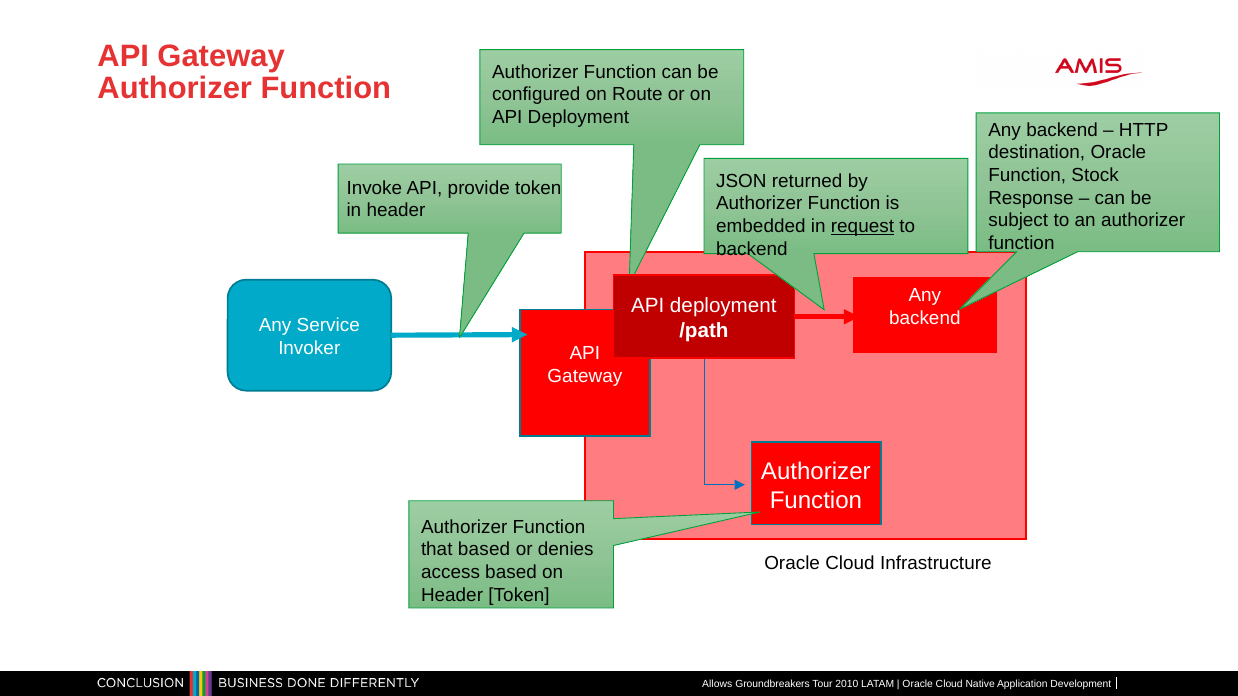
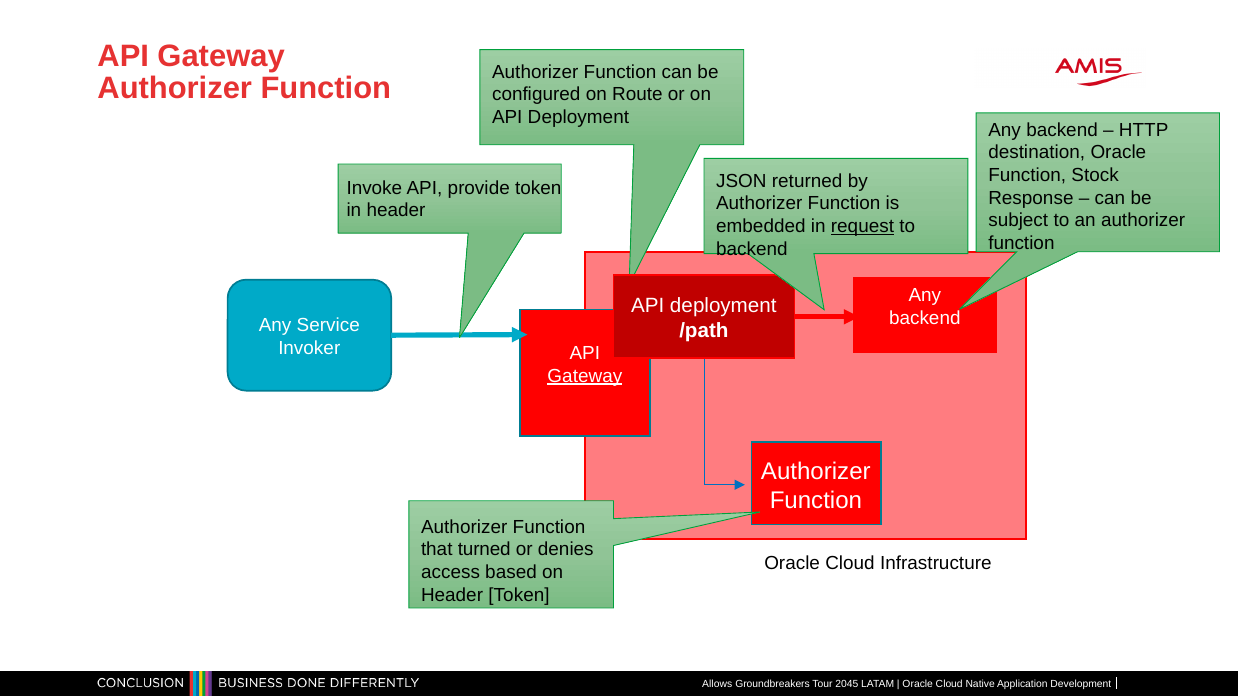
Gateway at (585, 376) underline: none -> present
that based: based -> turned
2010: 2010 -> 2045
